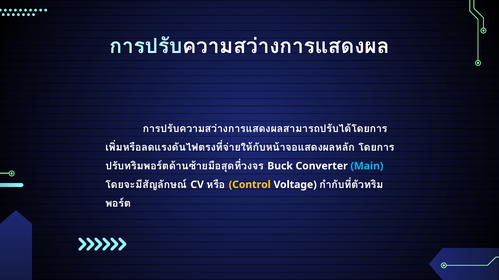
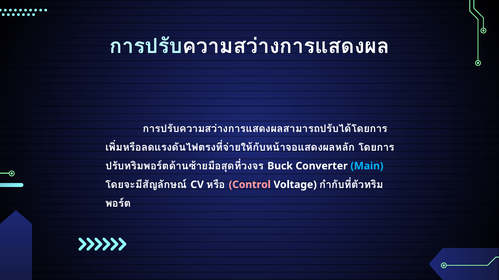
Control colour: yellow -> pink
